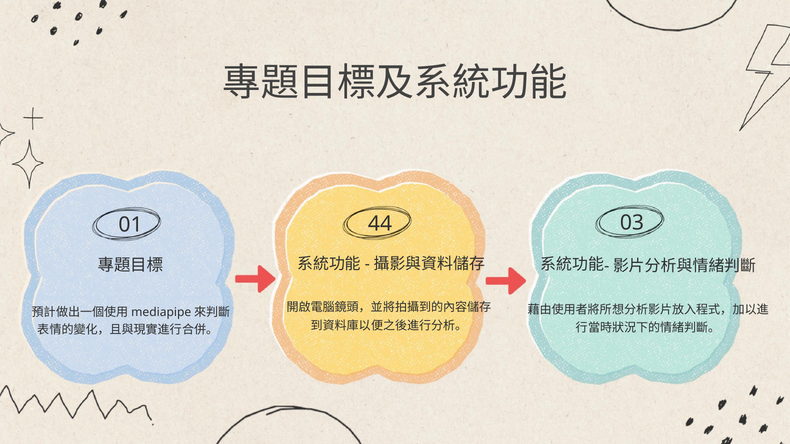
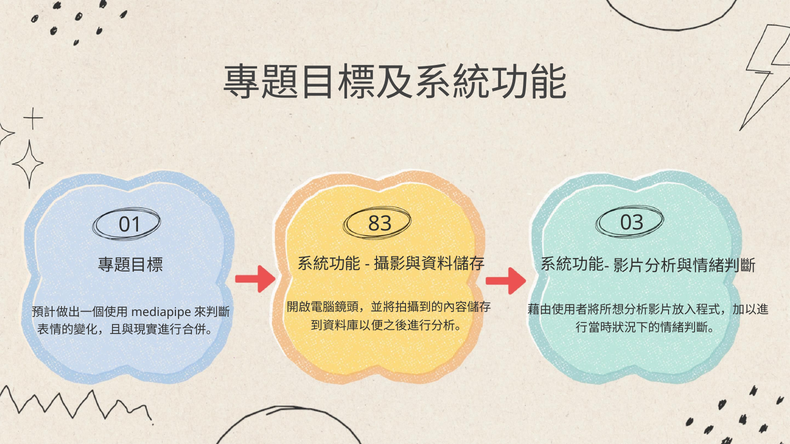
44: 44 -> 83
